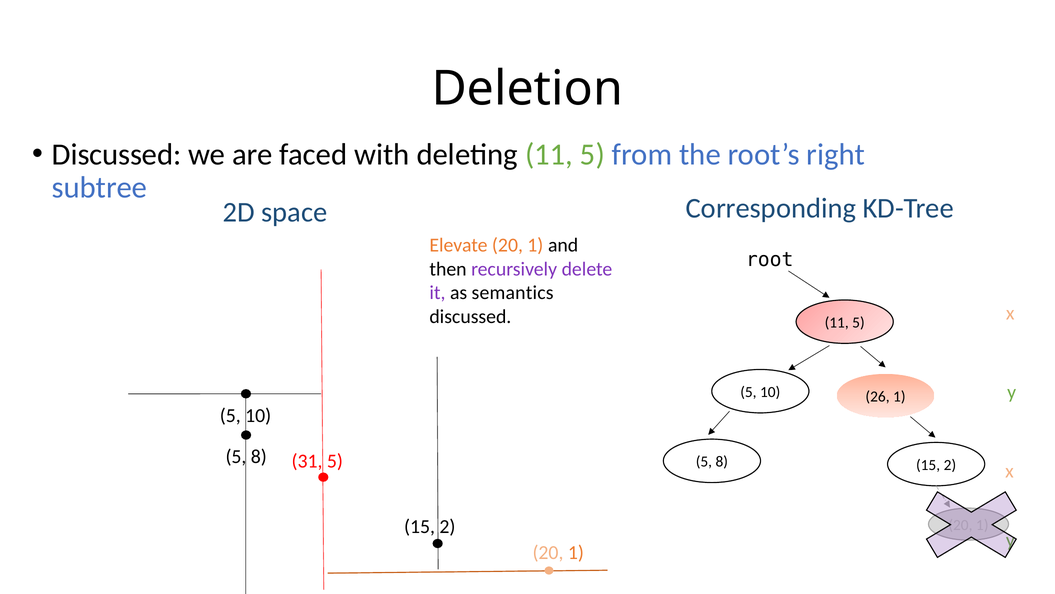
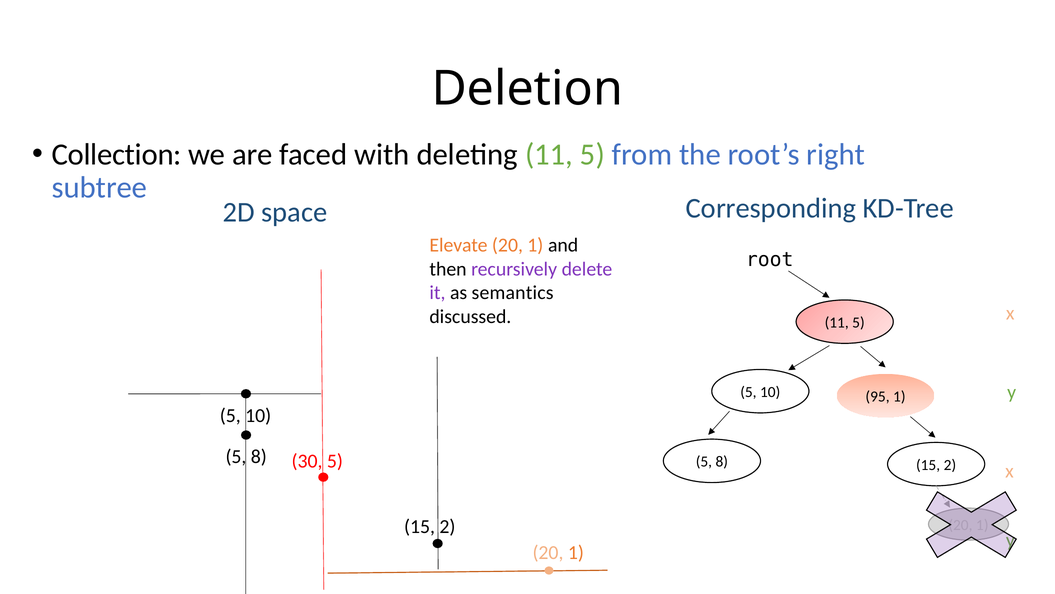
Discussed at (117, 154): Discussed -> Collection
26: 26 -> 95
31: 31 -> 30
